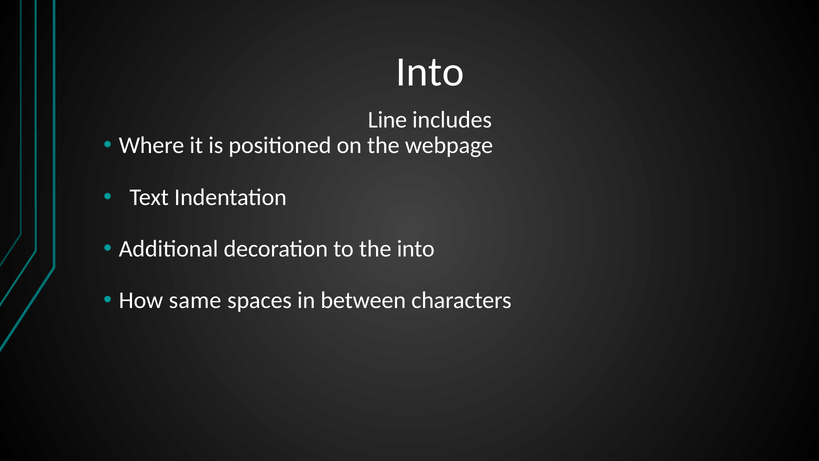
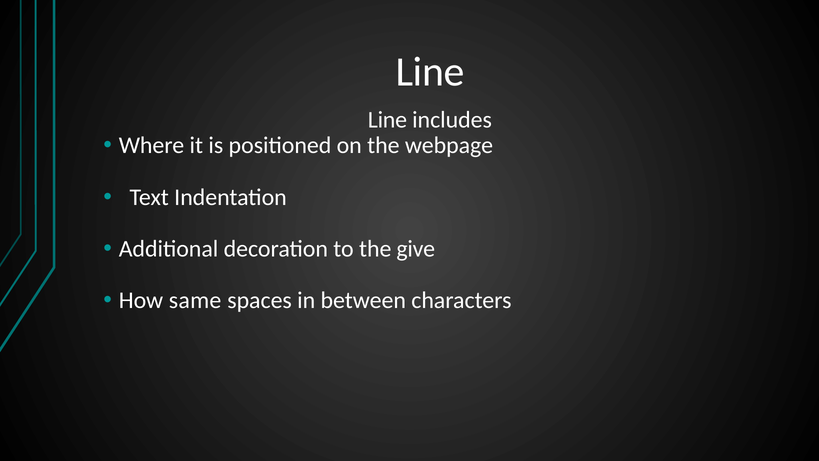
Into at (430, 72): Into -> Line
the into: into -> give
